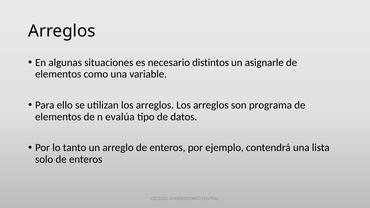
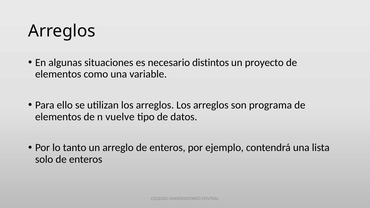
asignarle: asignarle -> proyecto
evalúa: evalúa -> vuelve
